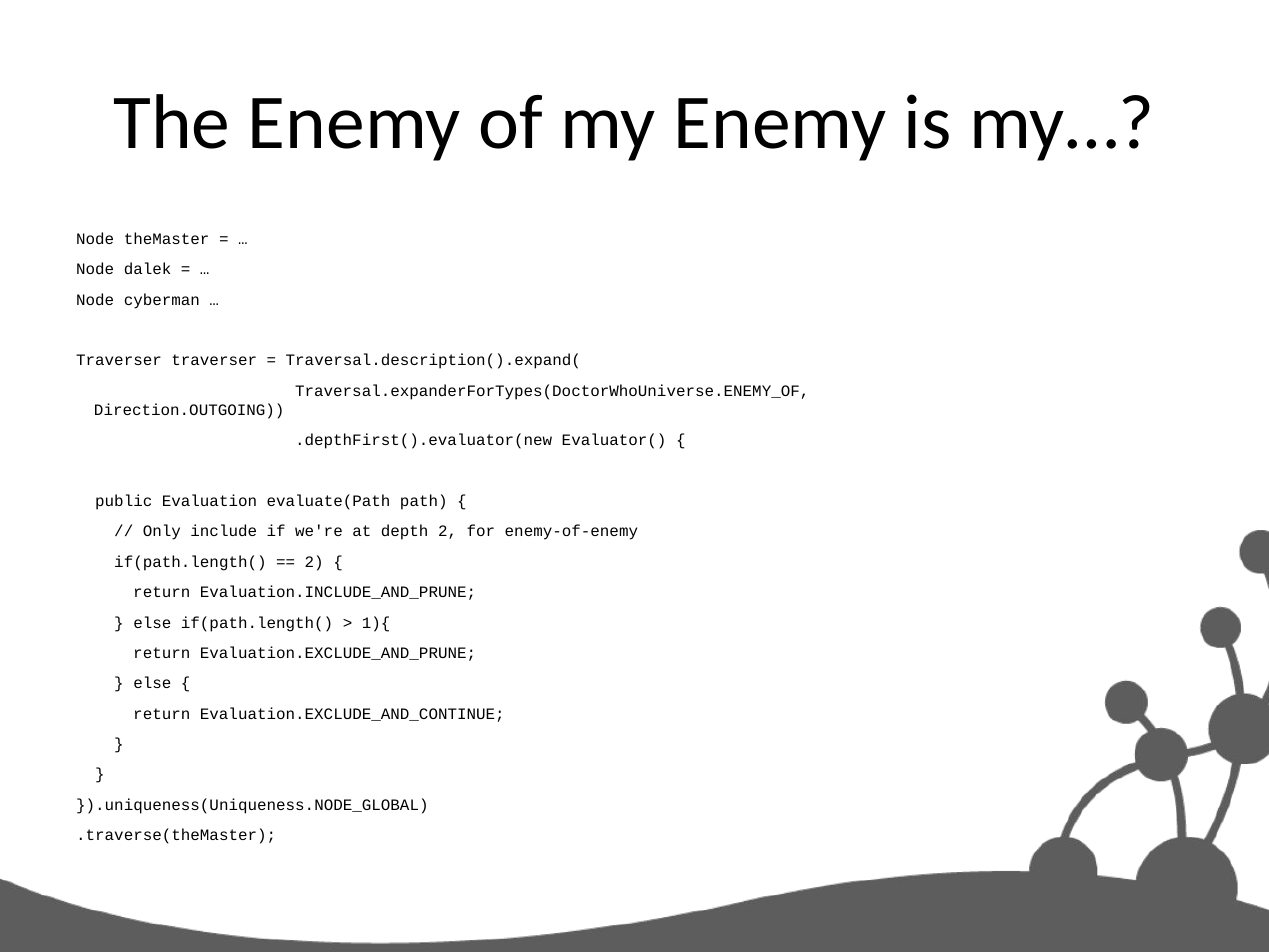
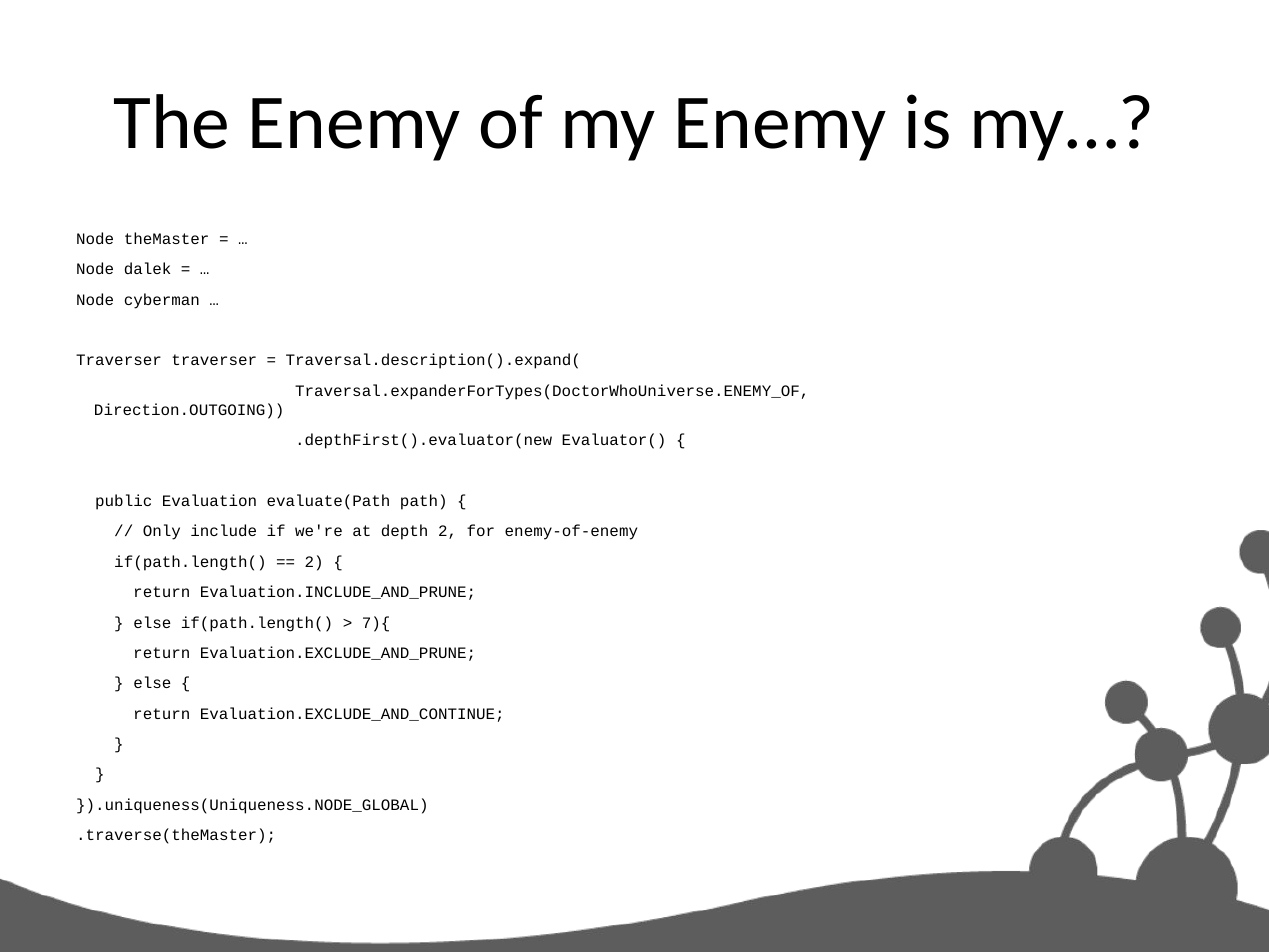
1){: 1){ -> 7){
